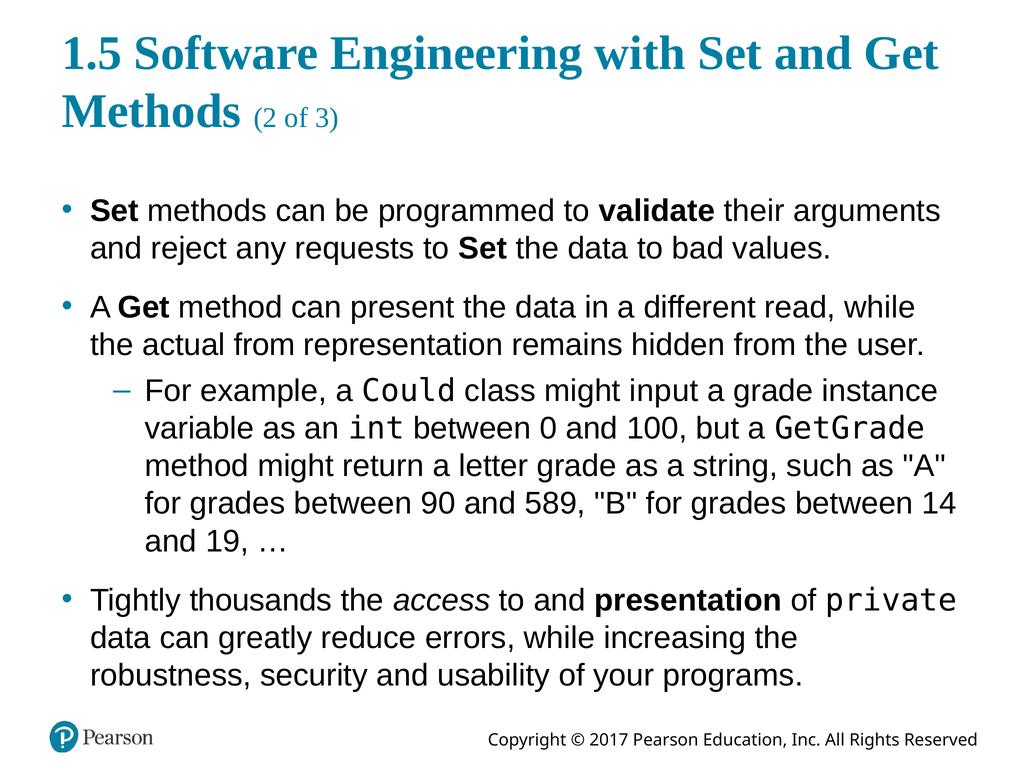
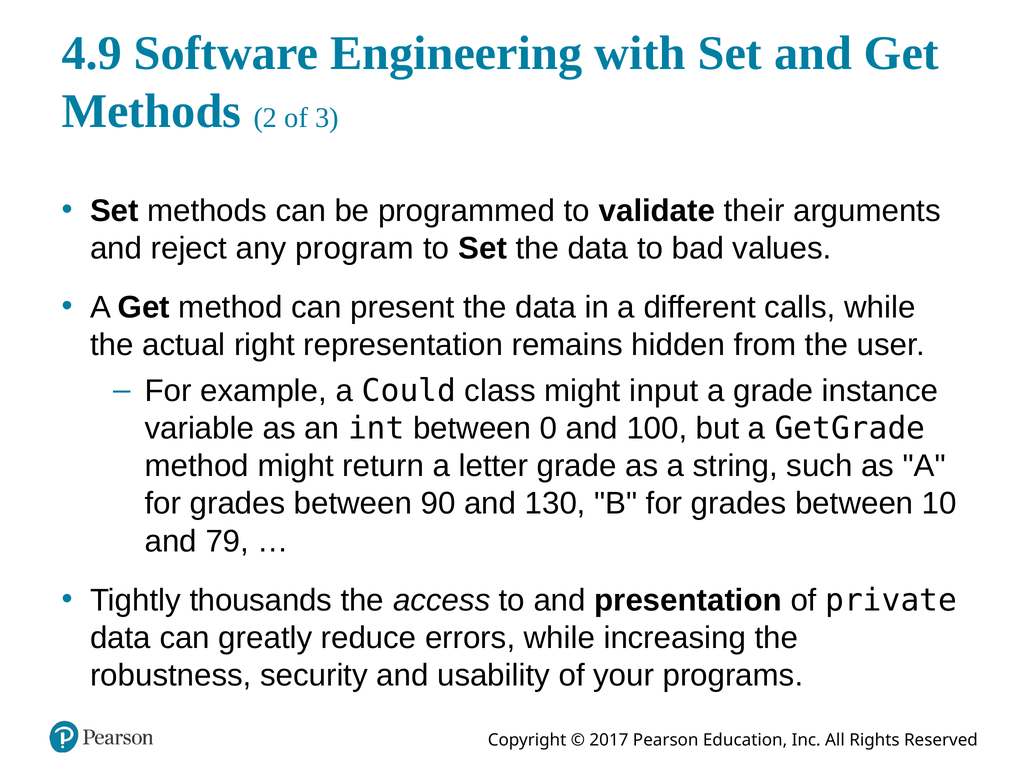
1.5: 1.5 -> 4.9
requests: requests -> program
read: read -> calls
actual from: from -> right
589: 589 -> 130
14: 14 -> 10
19: 19 -> 79
